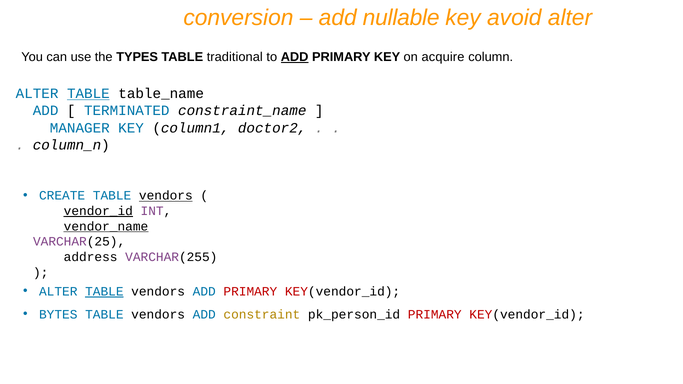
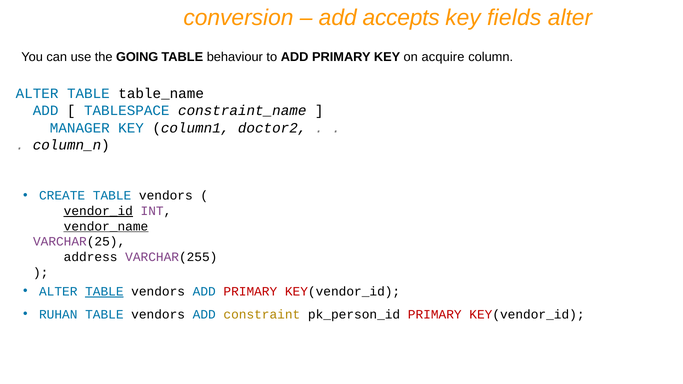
nullable: nullable -> accepts
avoid: avoid -> fields
TYPES: TYPES -> GOING
traditional: traditional -> behaviour
ADD at (295, 57) underline: present -> none
TABLE at (88, 94) underline: present -> none
TERMINATED: TERMINATED -> TABLESPACE
vendors at (166, 196) underline: present -> none
BYTES: BYTES -> RUHAN
